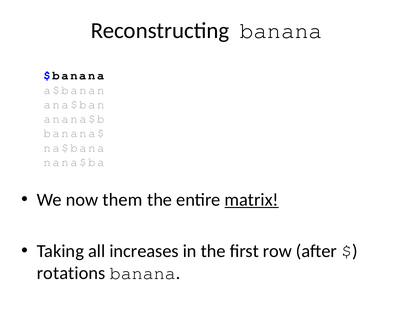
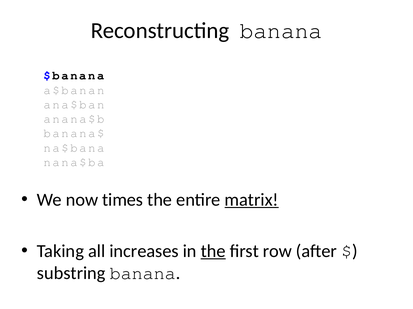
them: them -> times
the at (213, 252) underline: none -> present
rotations: rotations -> substring
